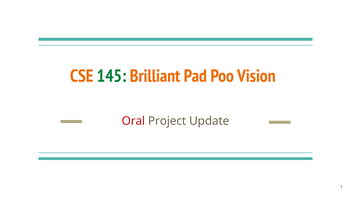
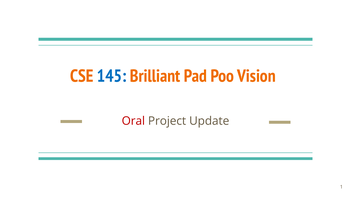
145 colour: green -> blue
